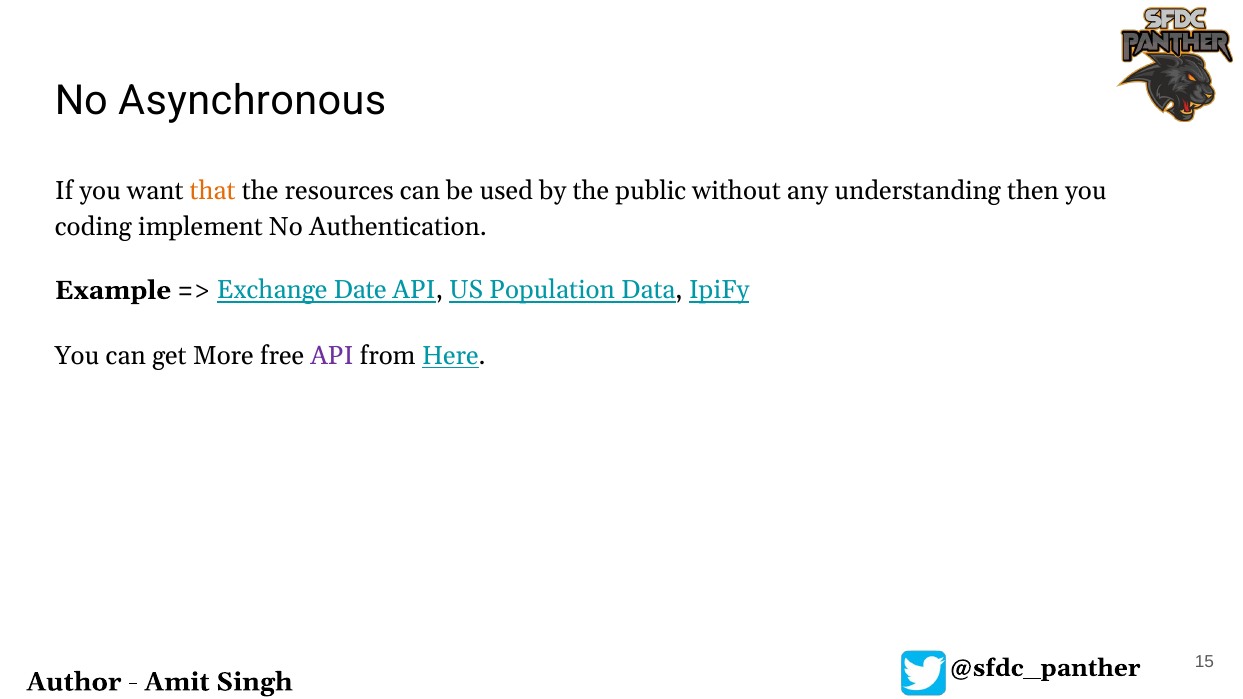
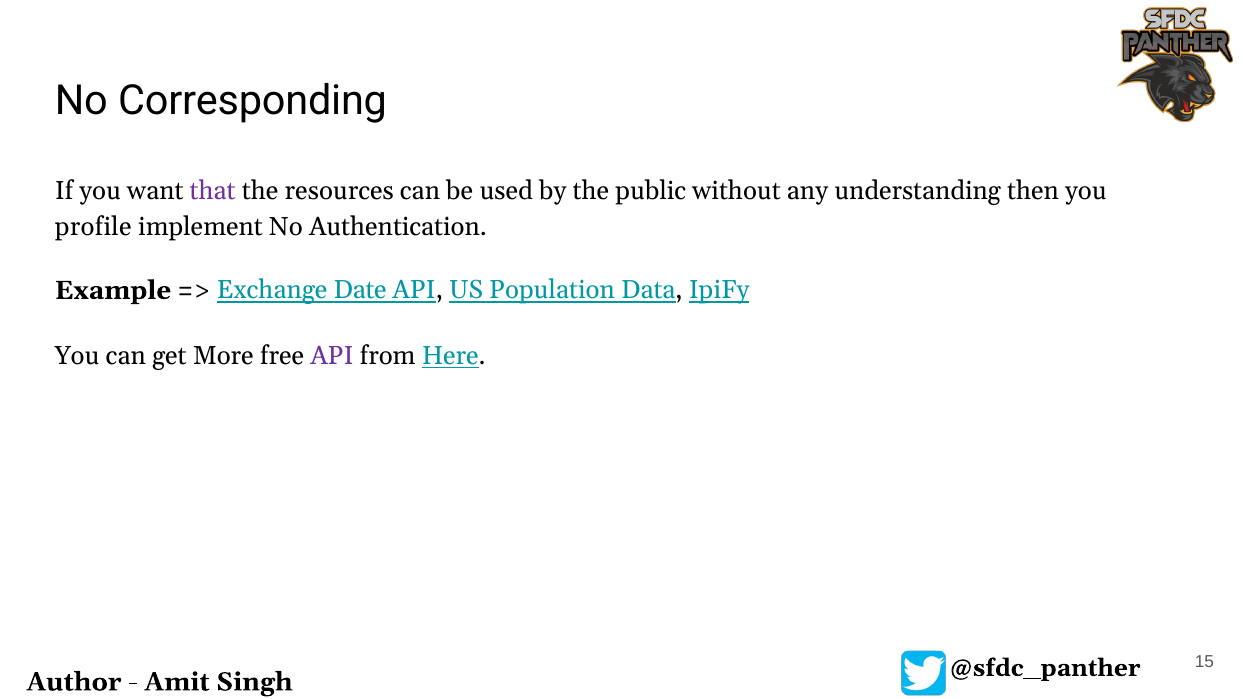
Asynchronous: Asynchronous -> Corresponding
that colour: orange -> purple
coding: coding -> profile
